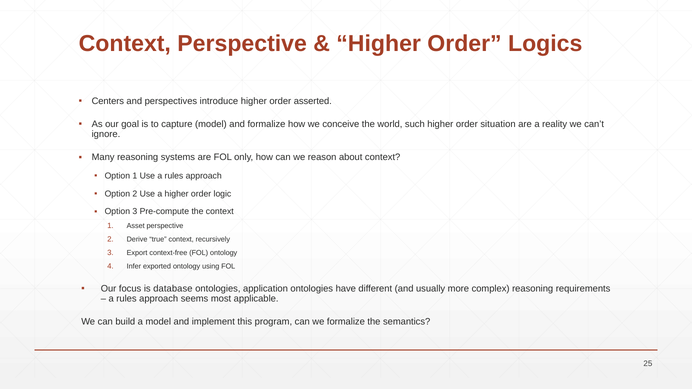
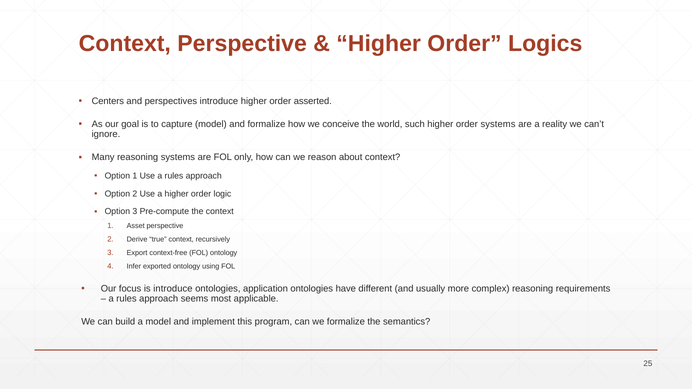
order situation: situation -> systems
is database: database -> introduce
